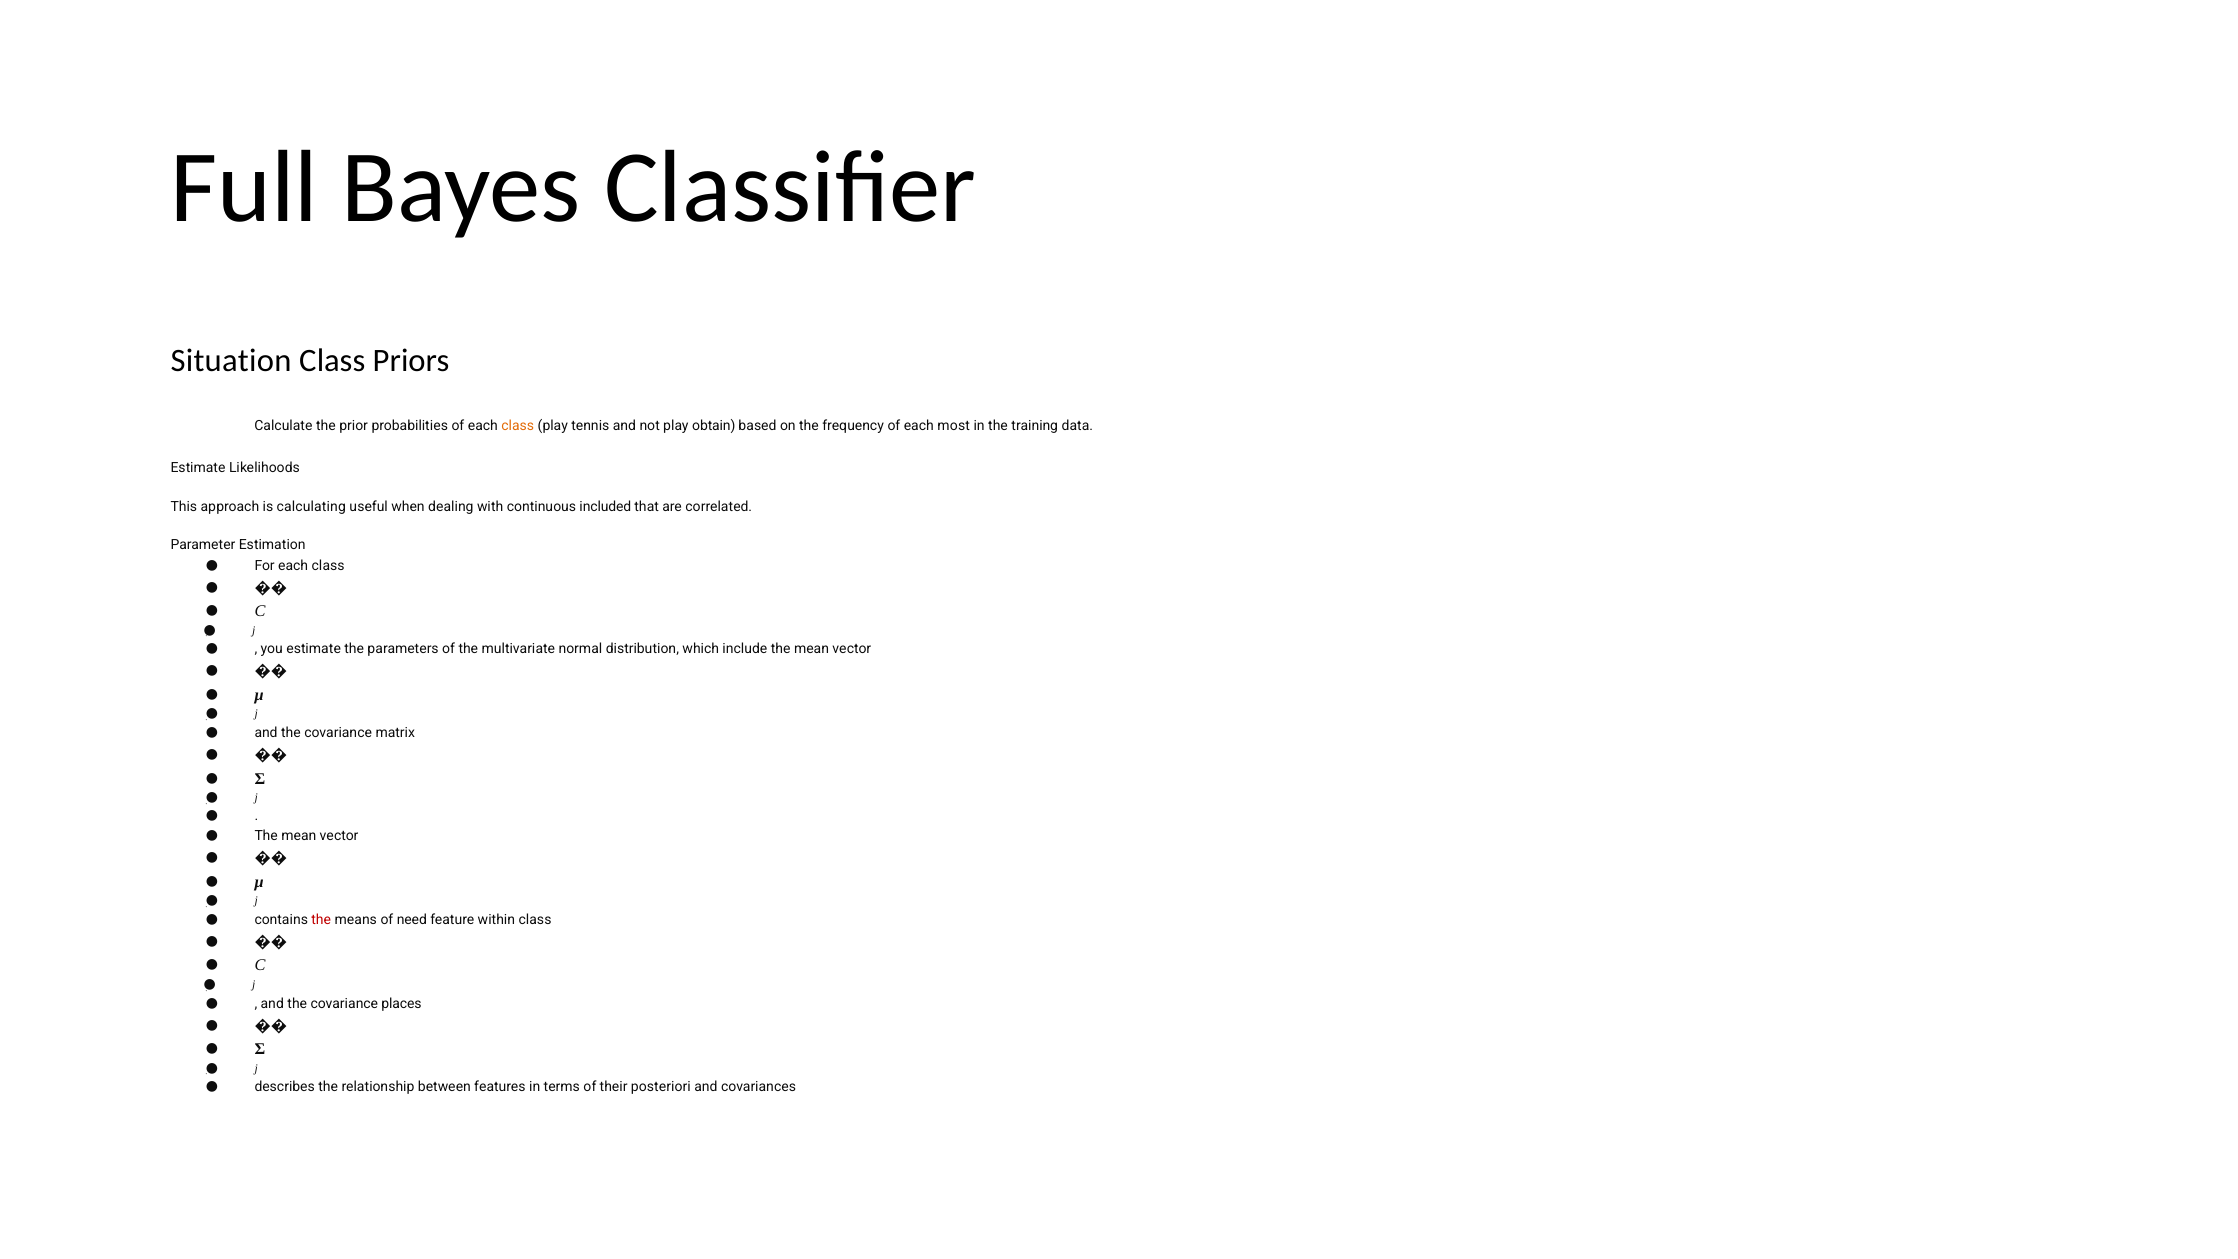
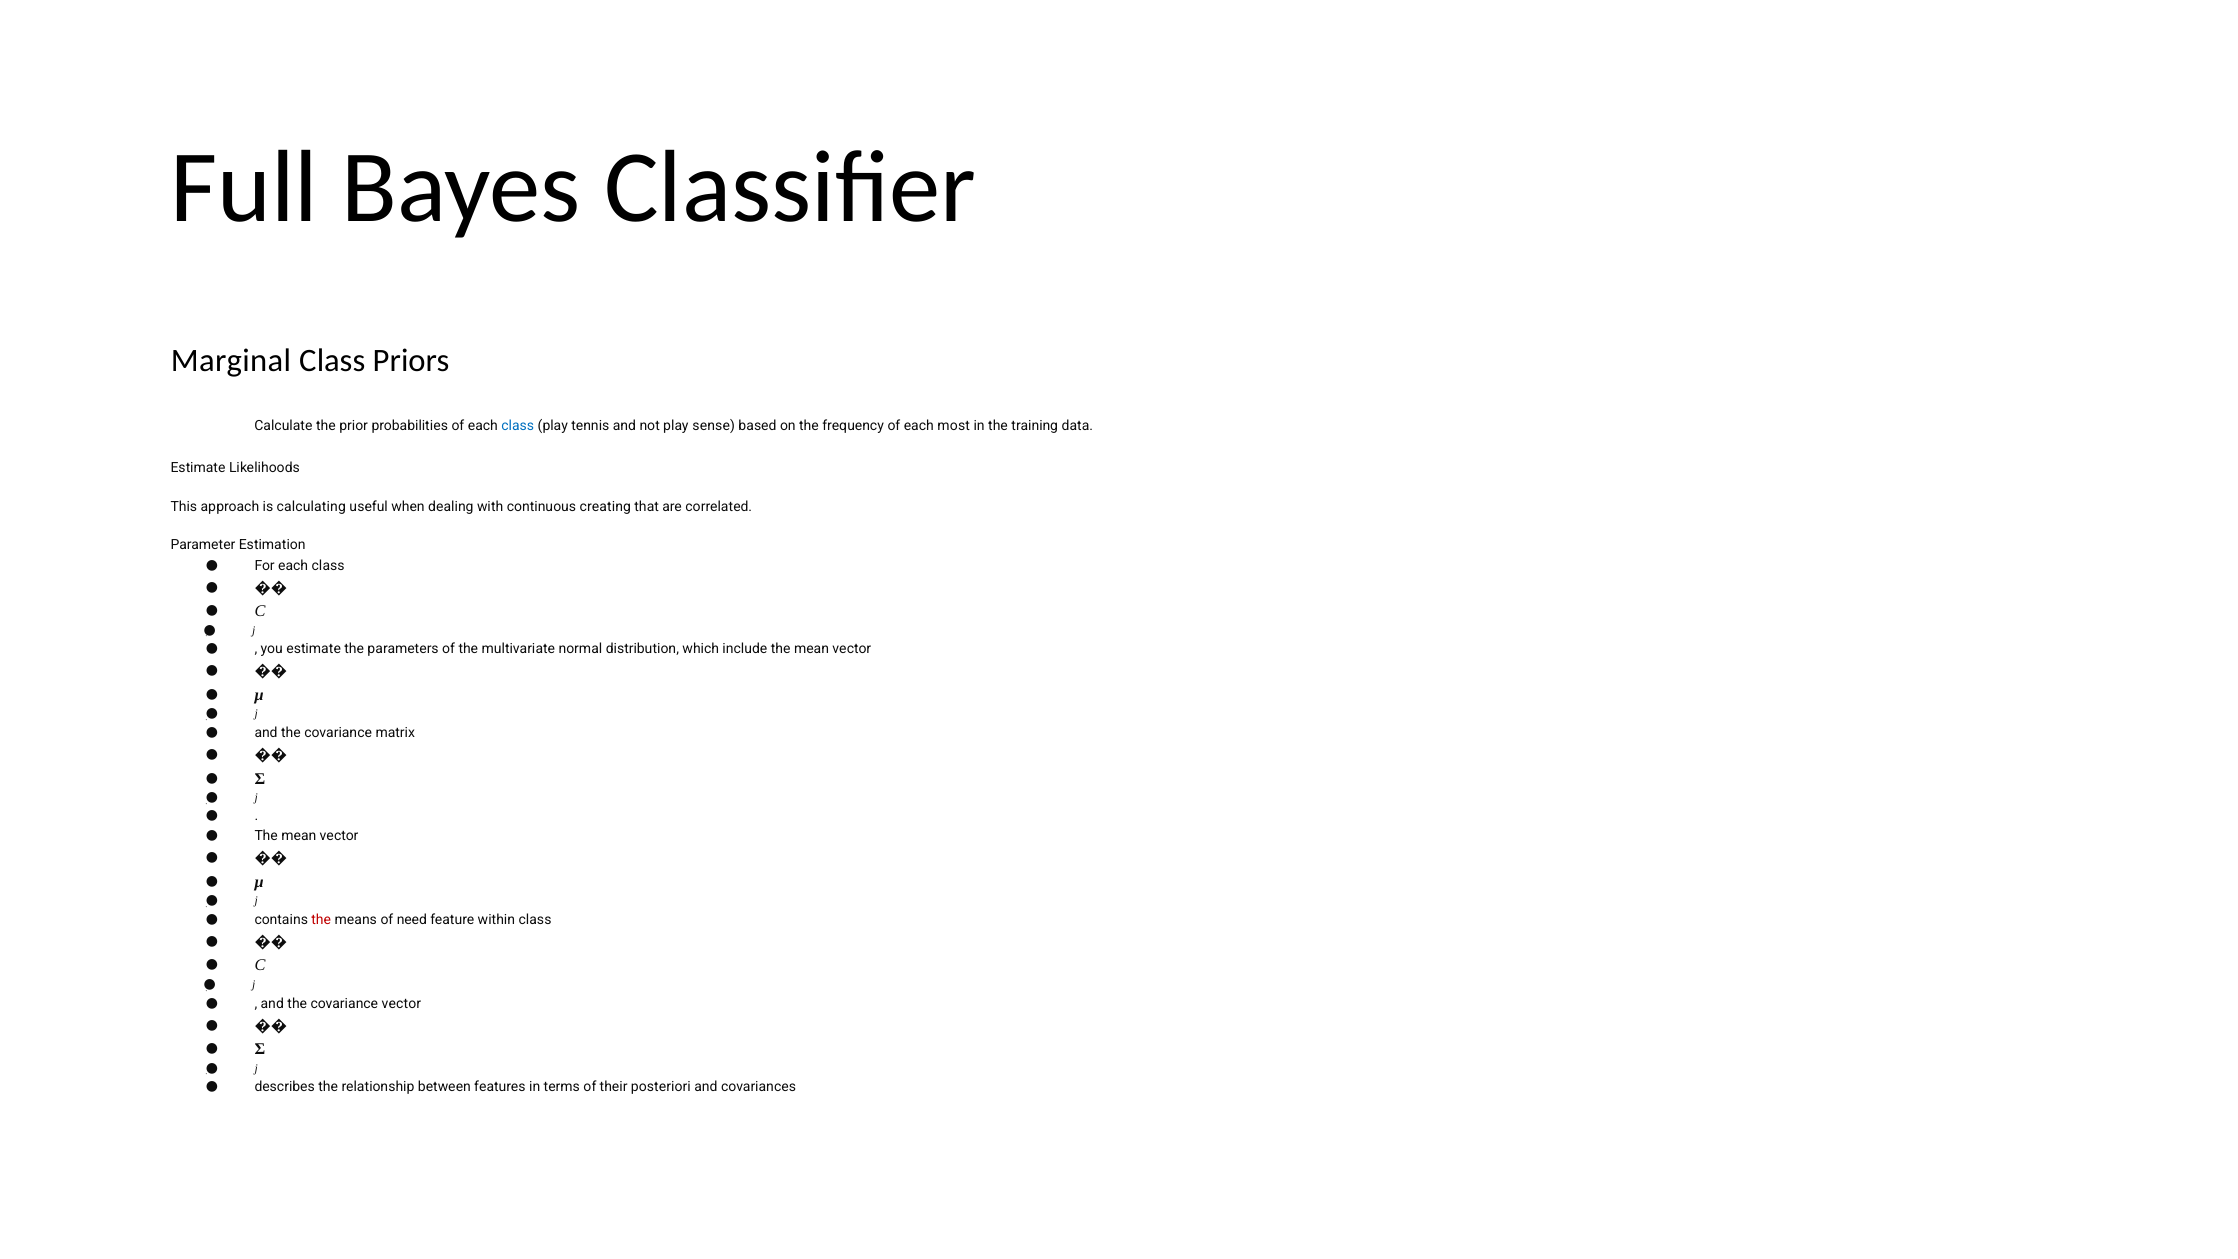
Situation: Situation -> Marginal
class at (518, 426) colour: orange -> blue
obtain: obtain -> sense
included: included -> creating
covariance places: places -> vector
